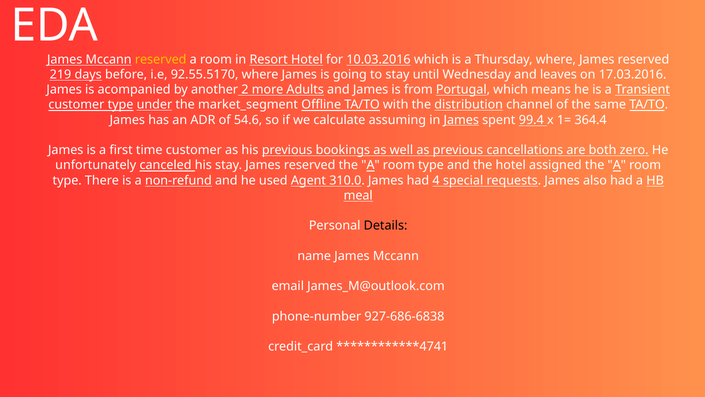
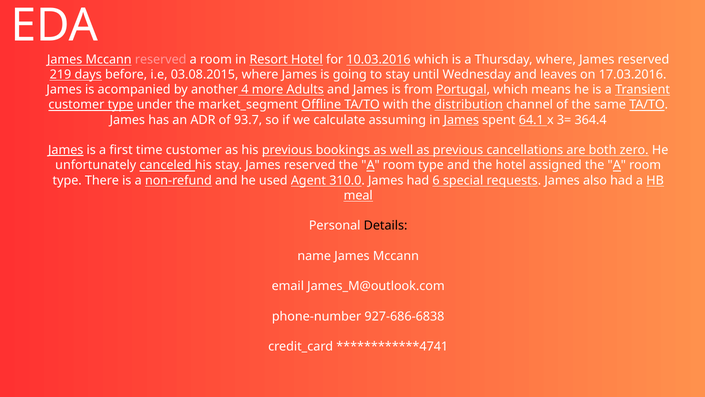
reserved at (161, 59) colour: yellow -> pink
92.55.5170: 92.55.5170 -> 03.08.2015
2: 2 -> 4
under underline: present -> none
54.6: 54.6 -> 93.7
99.4: 99.4 -> 64.1
1=: 1= -> 3=
James at (66, 150) underline: none -> present
4: 4 -> 6
